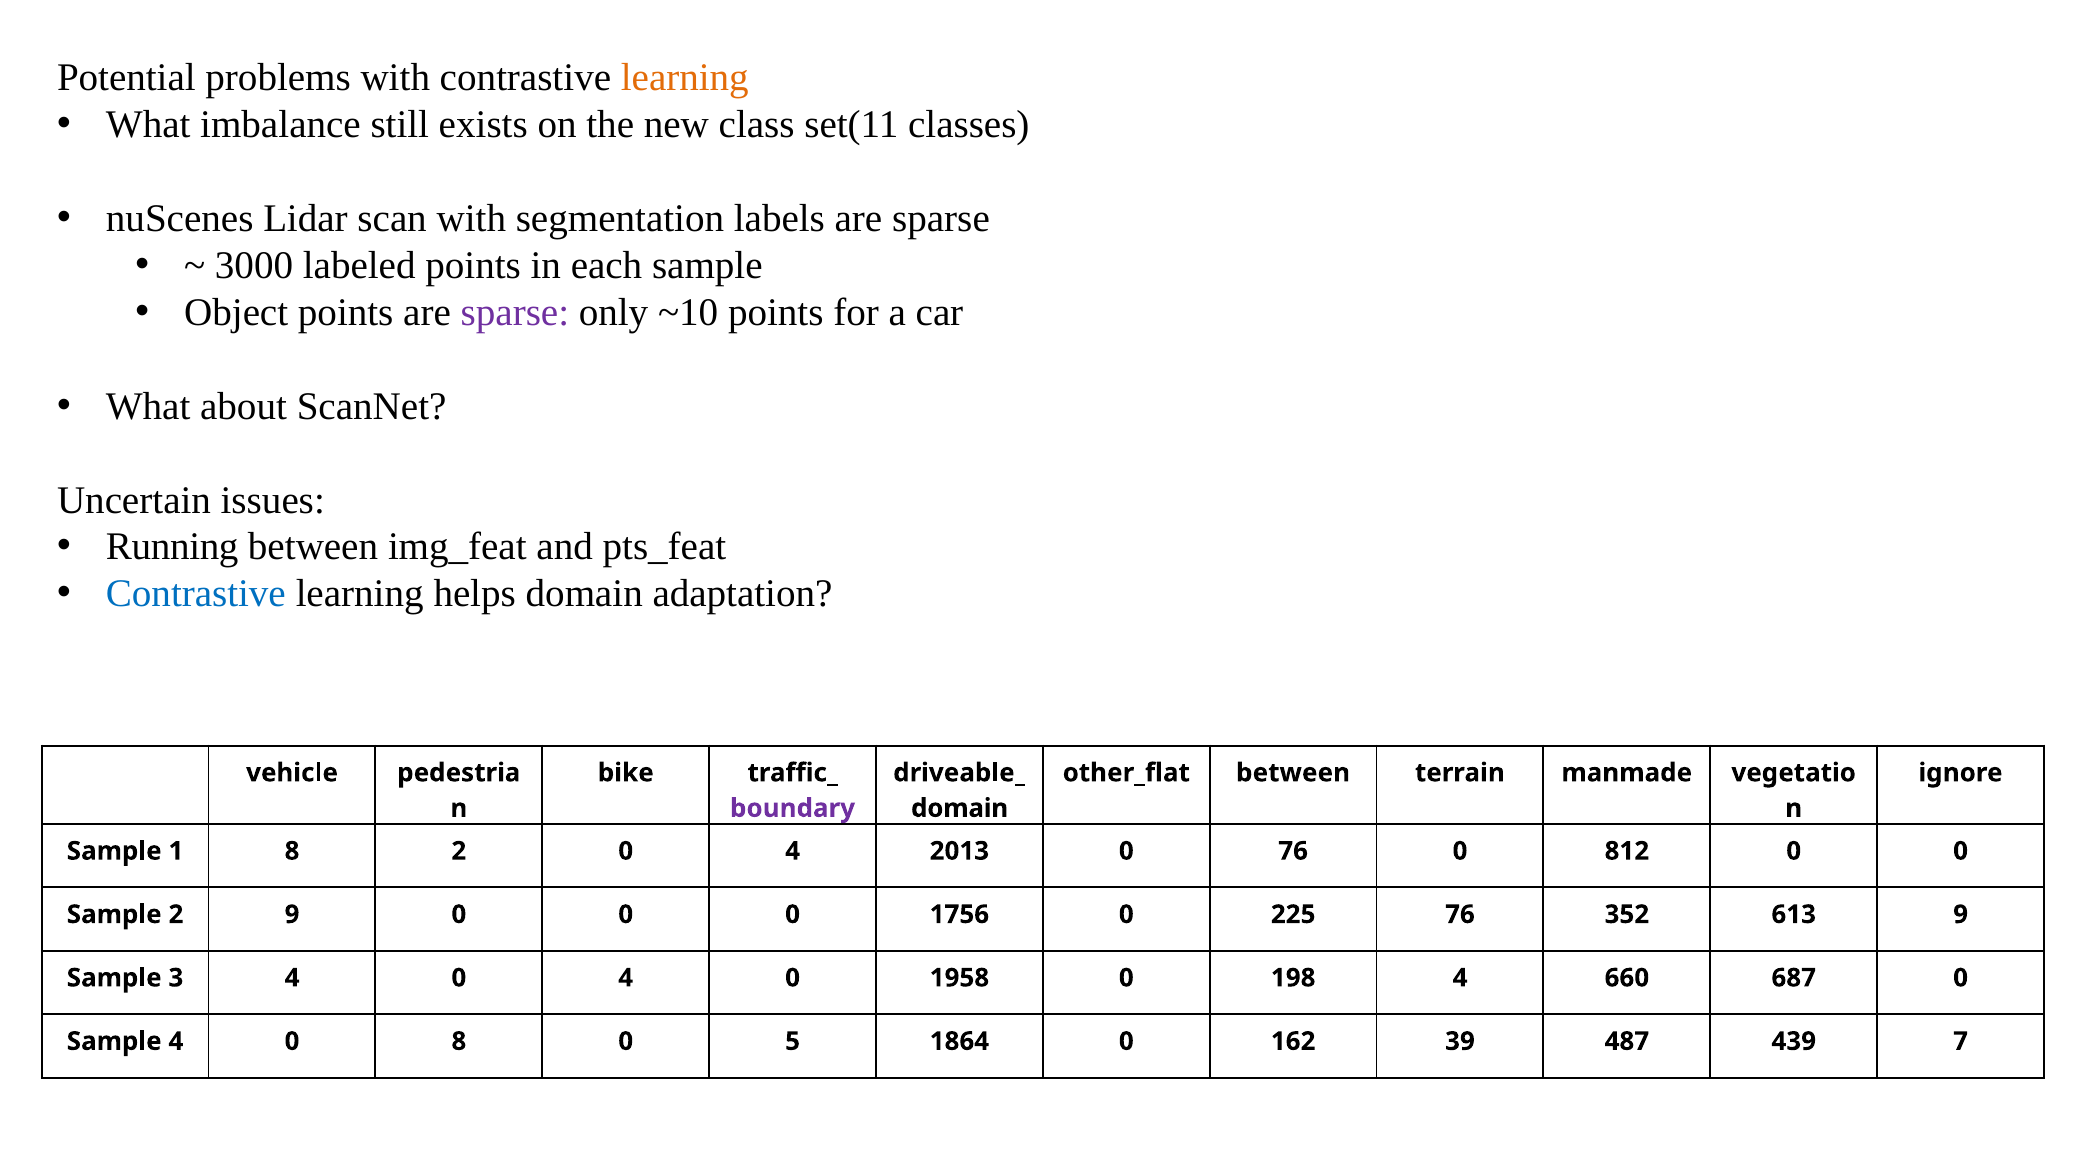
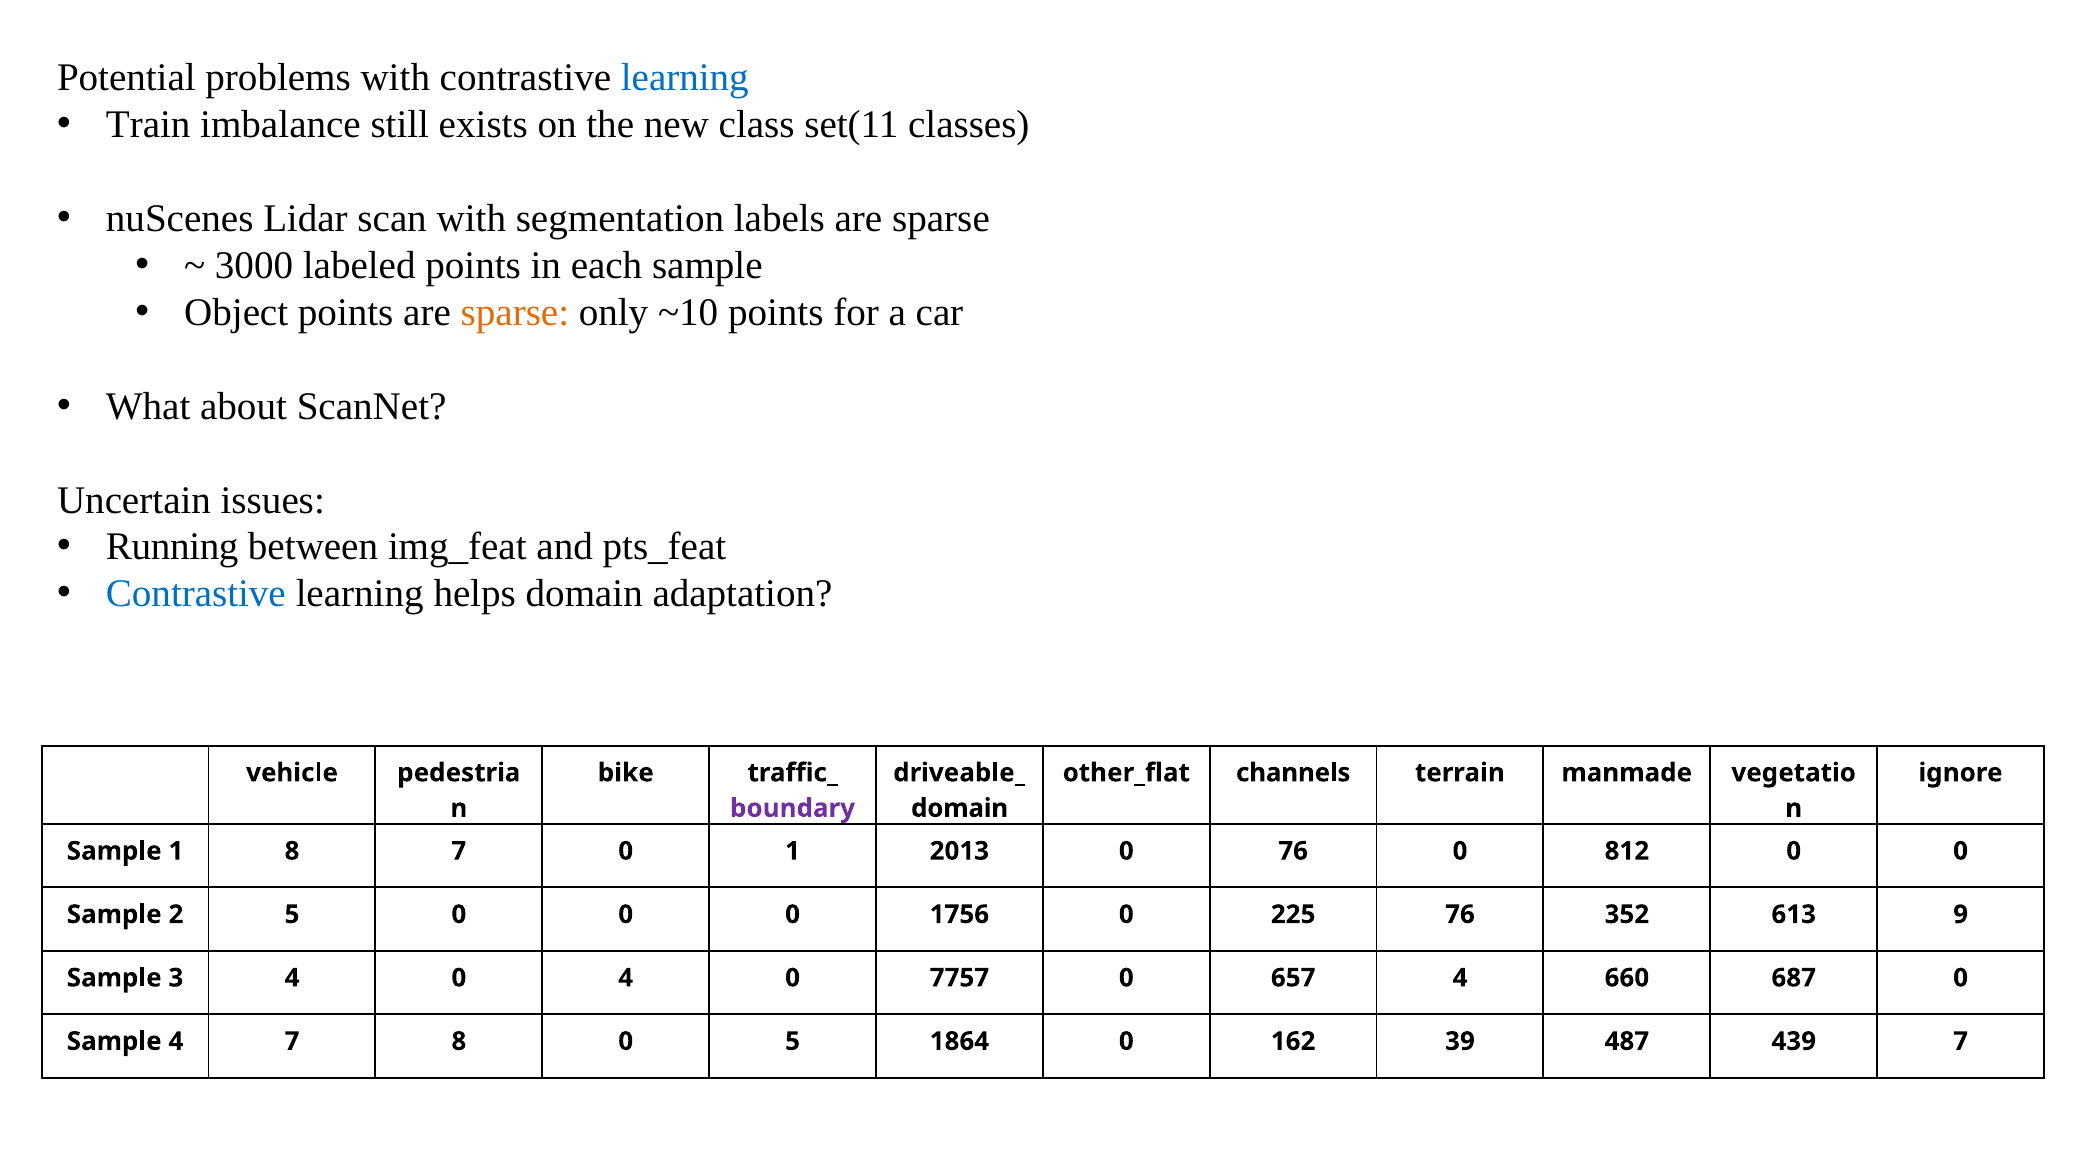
learning at (685, 78) colour: orange -> blue
What at (148, 125): What -> Train
sparse at (515, 313) colour: purple -> orange
between at (1293, 773): between -> channels
8 2: 2 -> 7
4 at (793, 851): 4 -> 1
2 9: 9 -> 5
1958: 1958 -> 7757
198: 198 -> 657
Sample 4 0: 0 -> 7
